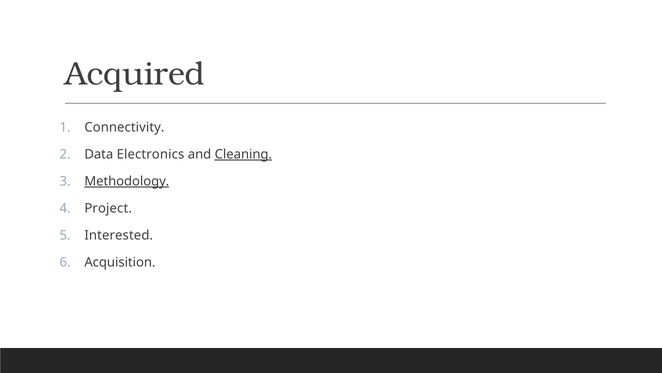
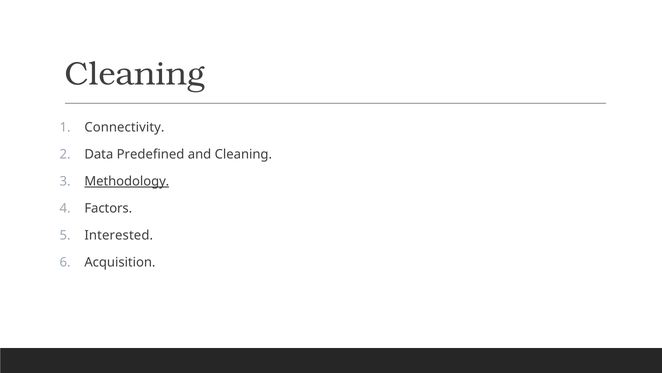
Acquired at (135, 74): Acquired -> Cleaning
Electronics: Electronics -> Predefined
Cleaning at (243, 154) underline: present -> none
Project: Project -> Factors
